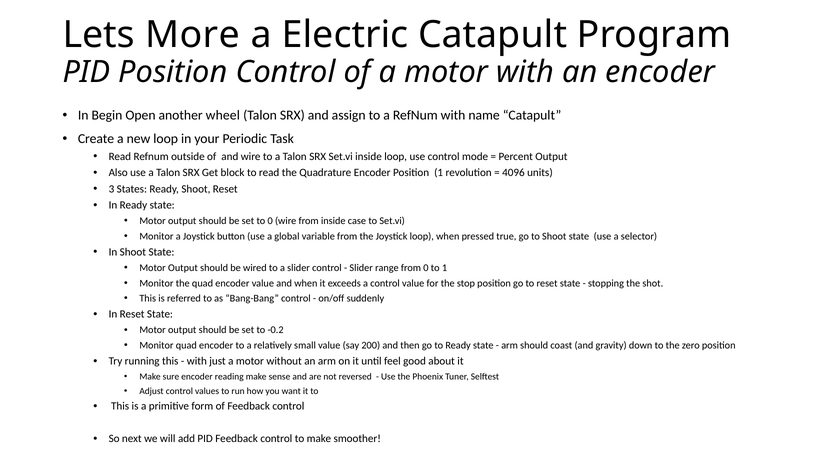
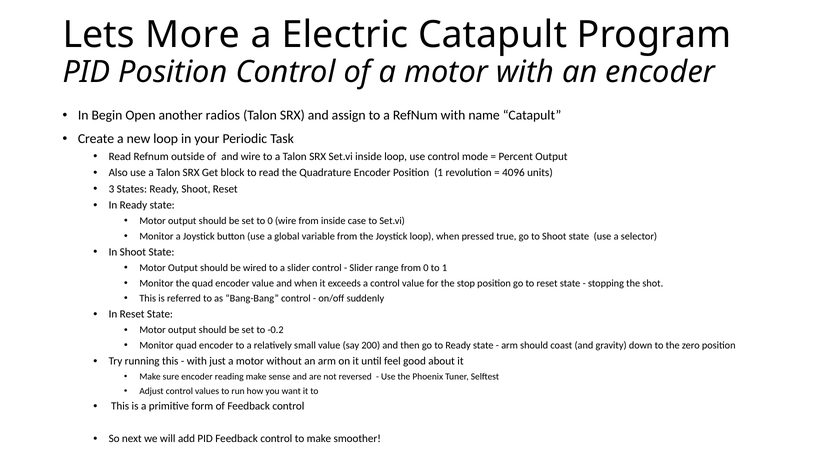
wheel: wheel -> radios
